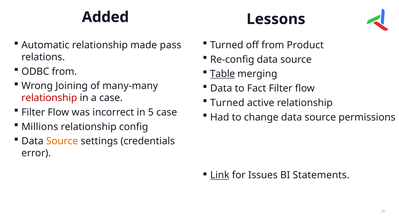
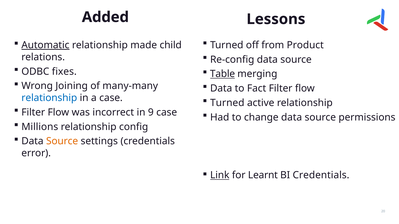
Automatic underline: none -> present
pass: pass -> child
ODBC from: from -> fixes
relationship at (49, 98) colour: red -> blue
5: 5 -> 9
Issues: Issues -> Learnt
BI Statements: Statements -> Credentials
